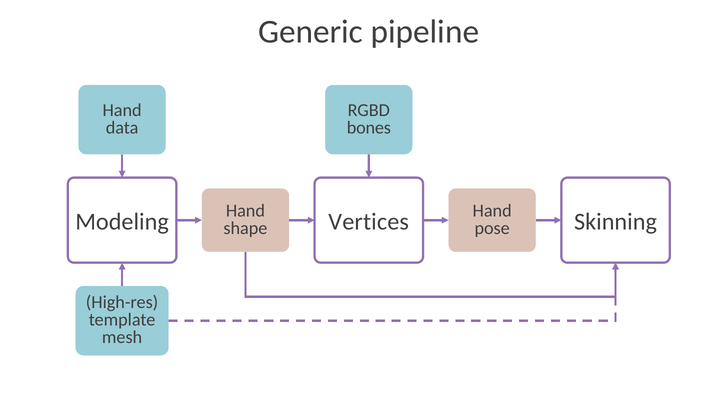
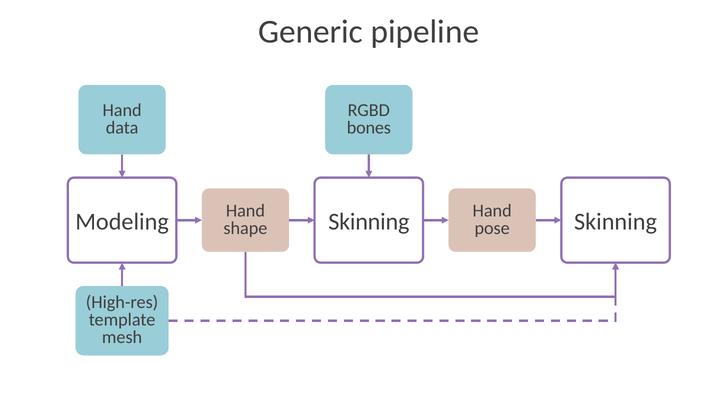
Modeling Vertices: Vertices -> Skinning
